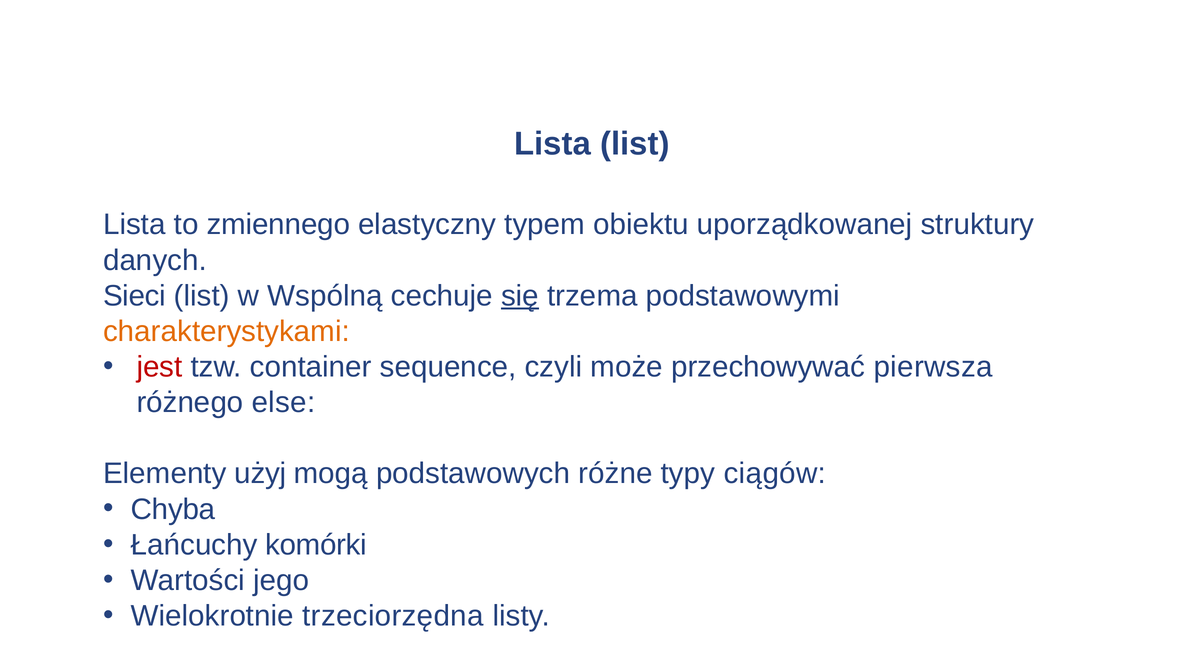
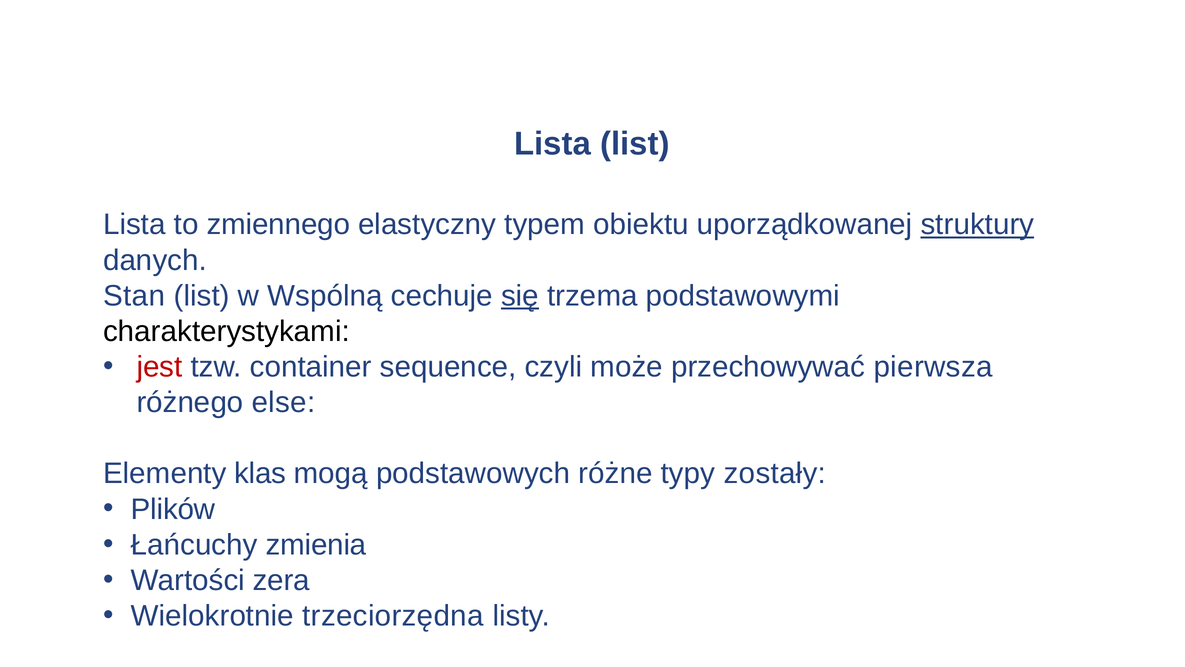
struktury underline: none -> present
Sieci: Sieci -> Stan
charakterystykami colour: orange -> black
użyj: użyj -> klas
ciągów: ciągów -> zostały
Chyba: Chyba -> Plików
komórki: komórki -> zmienia
jego: jego -> zera
